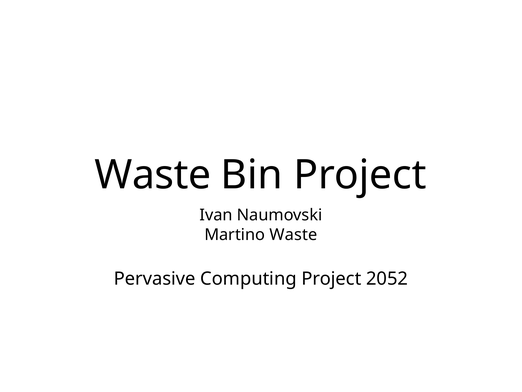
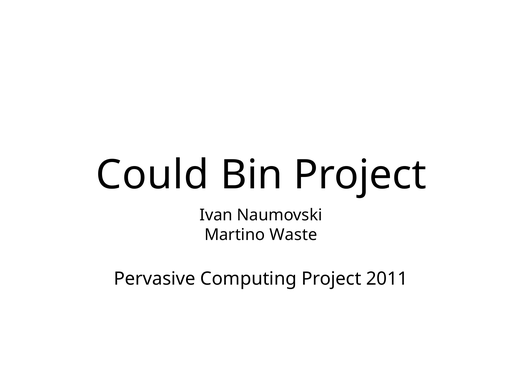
Waste at (153, 175): Waste -> Could
2052: 2052 -> 2011
